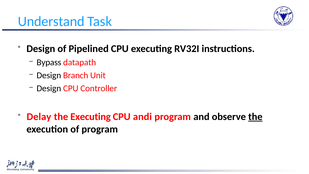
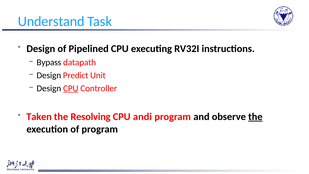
Branch: Branch -> Predict
CPU at (71, 88) underline: none -> present
Delay: Delay -> Taken
the Executing: Executing -> Resolving
